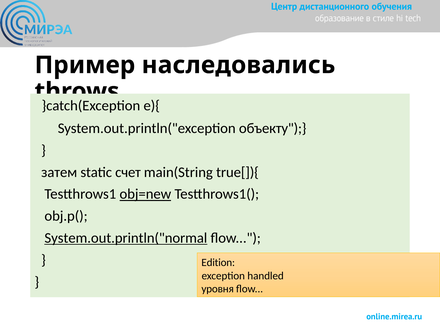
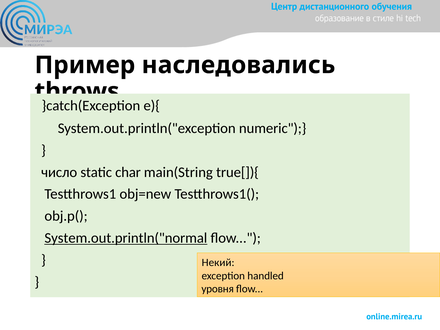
объекту: объекту -> numeric
затем: затем -> число
счет: счет -> char
obj=new underline: present -> none
Edition: Edition -> Некий
